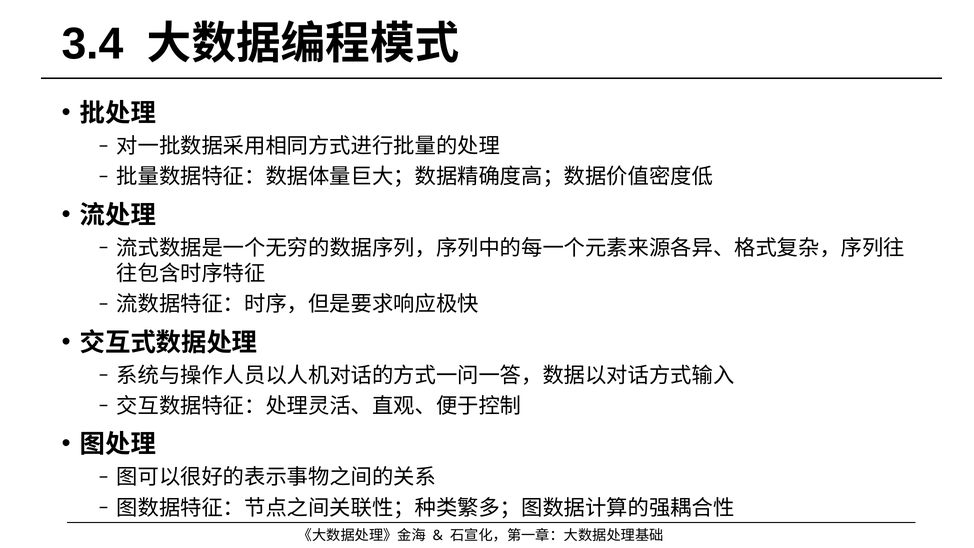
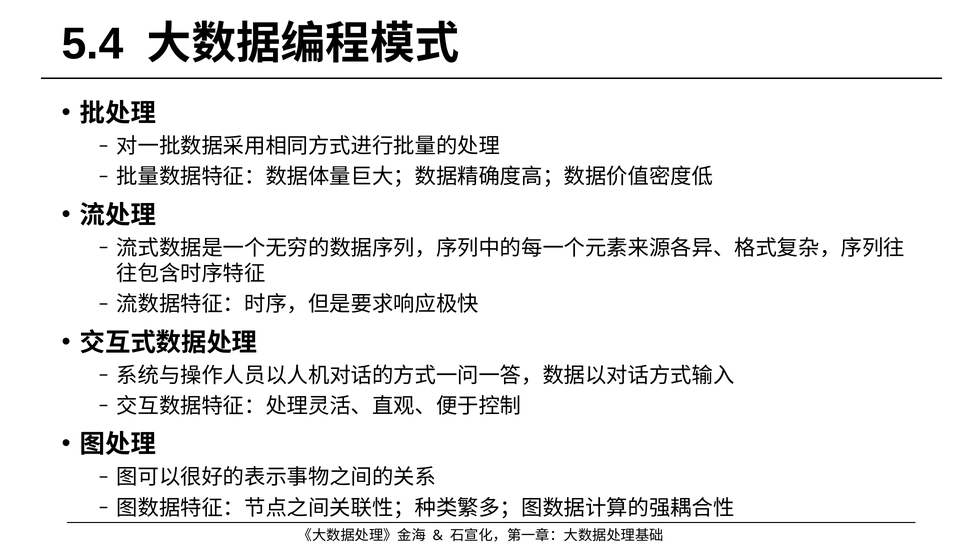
3.4: 3.4 -> 5.4
